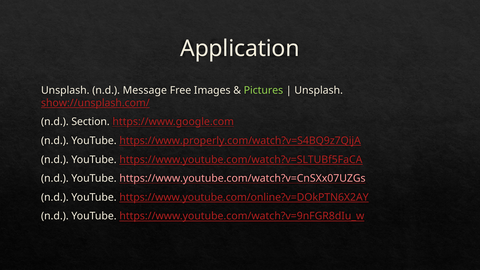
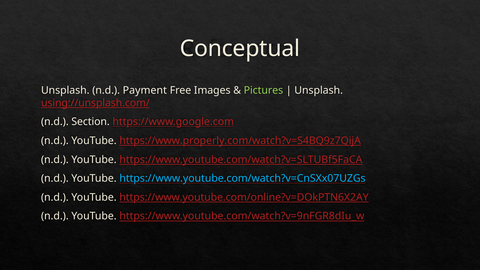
Application: Application -> Conceptual
Message: Message -> Payment
show://unsplash.com/: show://unsplash.com/ -> using://unsplash.com/
https://www.youtube.com/watch?v=CnSXx07UZGs colour: pink -> light blue
